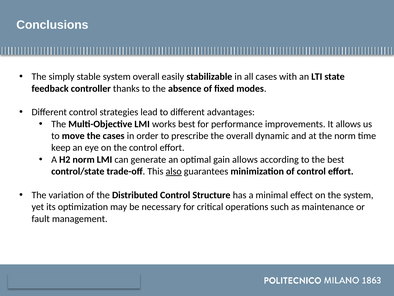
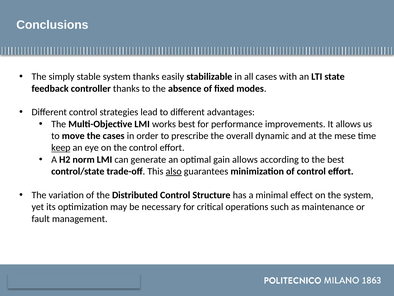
system overall: overall -> thanks
the norm: norm -> mese
keep underline: none -> present
